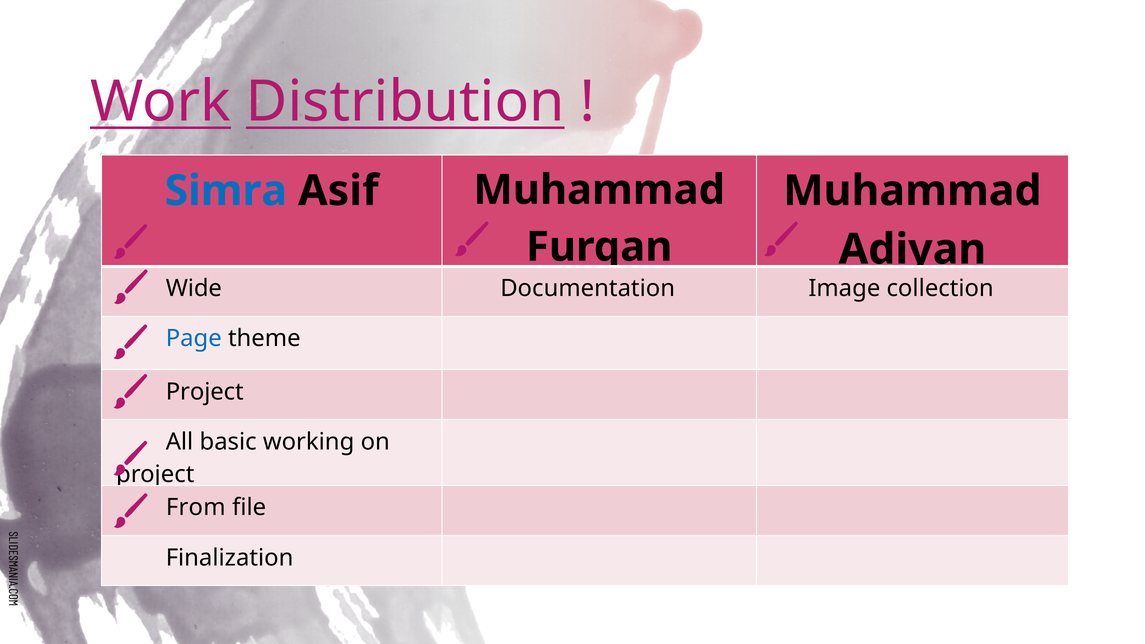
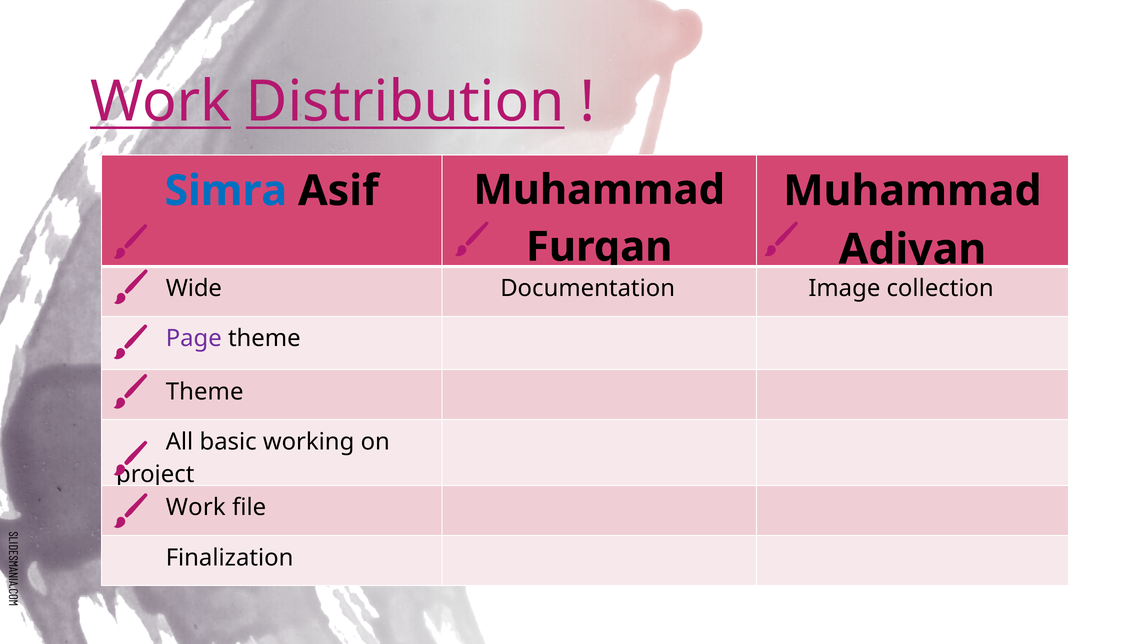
Page colour: blue -> purple
Project at (205, 392): Project -> Theme
From at (196, 508): From -> Work
